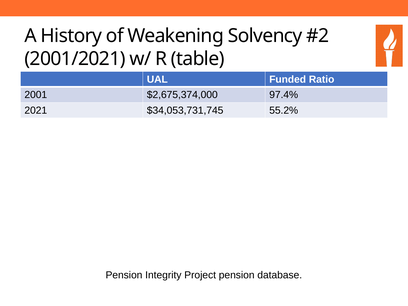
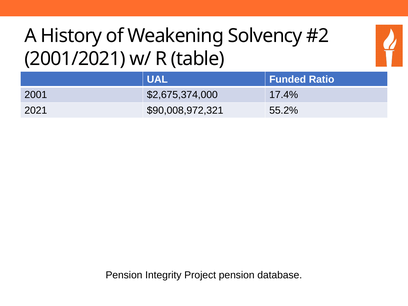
97.4%: 97.4% -> 17.4%
$34,053,731,745: $34,053,731,745 -> $90,008,972,321
